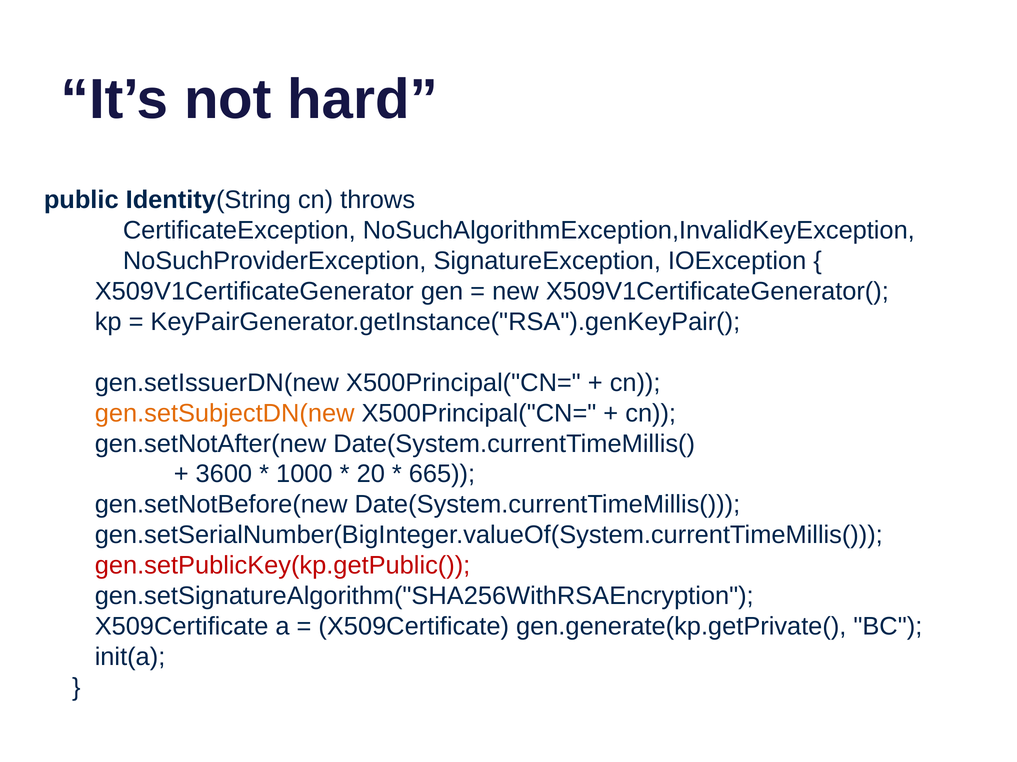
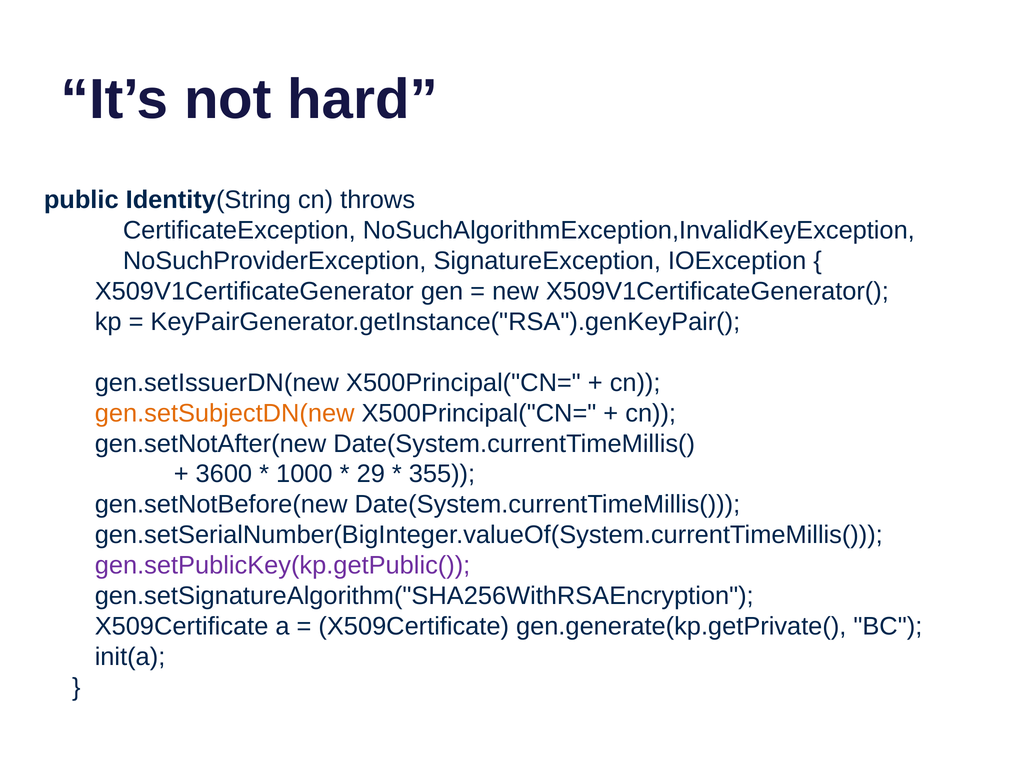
20: 20 -> 29
665: 665 -> 355
gen.setPublicKey(kp.getPublic( colour: red -> purple
